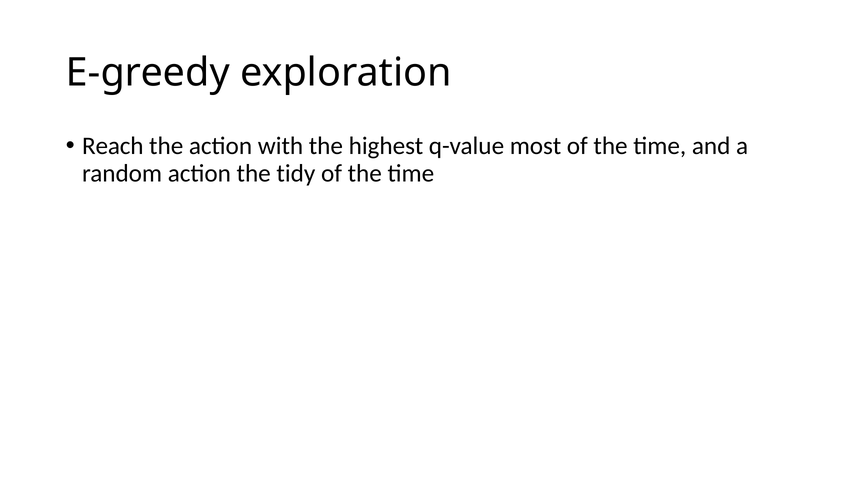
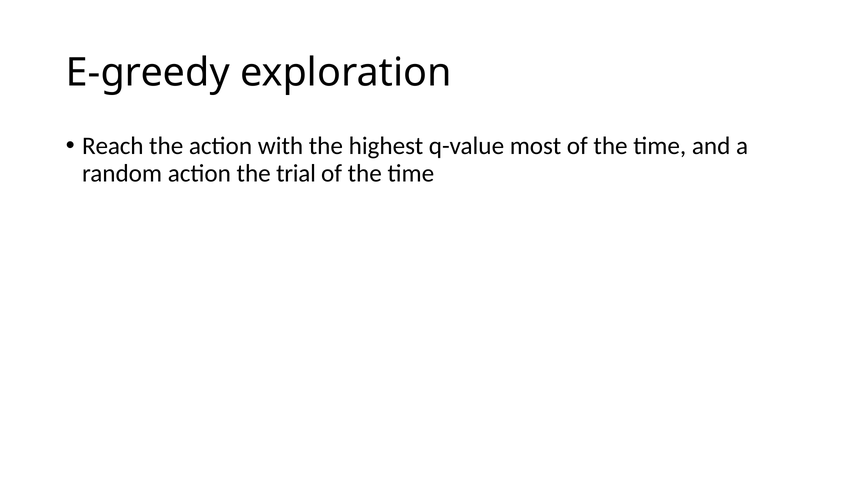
tidy: tidy -> trial
